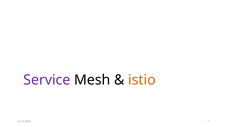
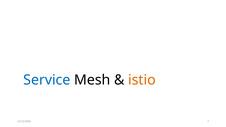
Service colour: purple -> blue
